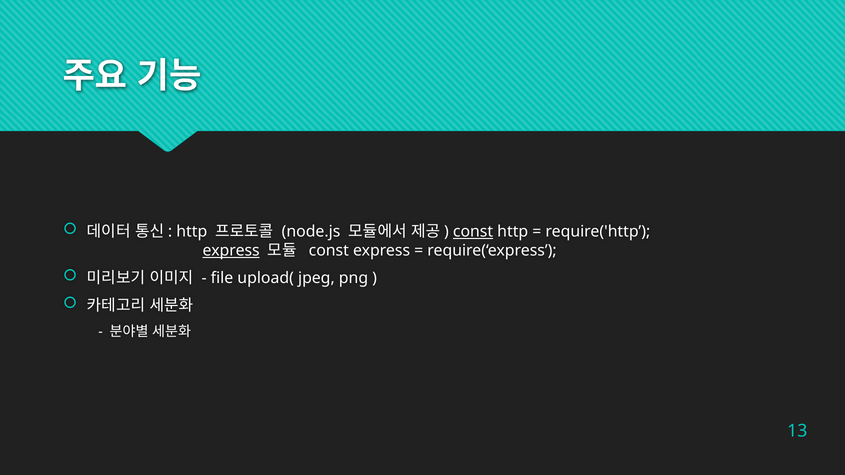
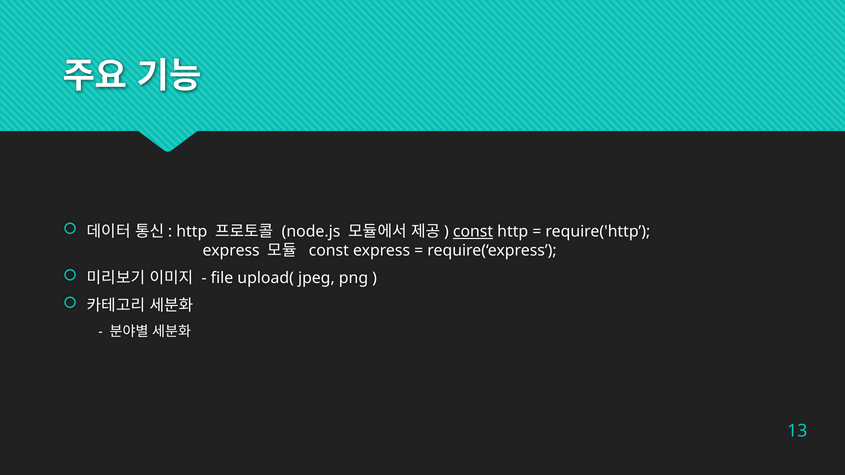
express at (231, 251) underline: present -> none
